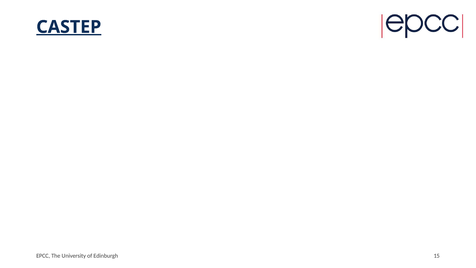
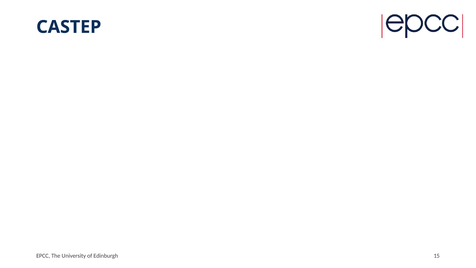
CASTEP underline: present -> none
